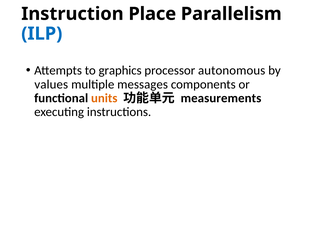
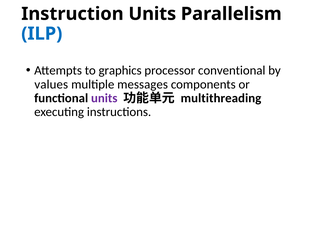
Instruction Place: Place -> Units
autonomous: autonomous -> conventional
units at (104, 98) colour: orange -> purple
measurements: measurements -> multithreading
